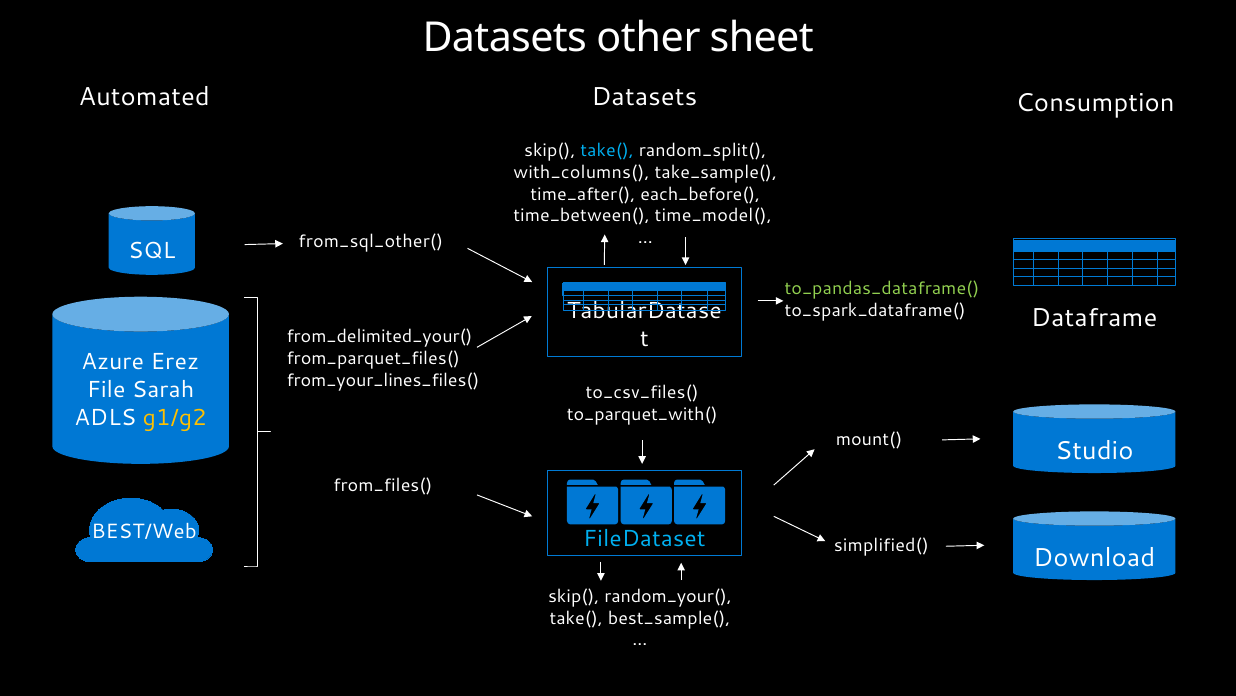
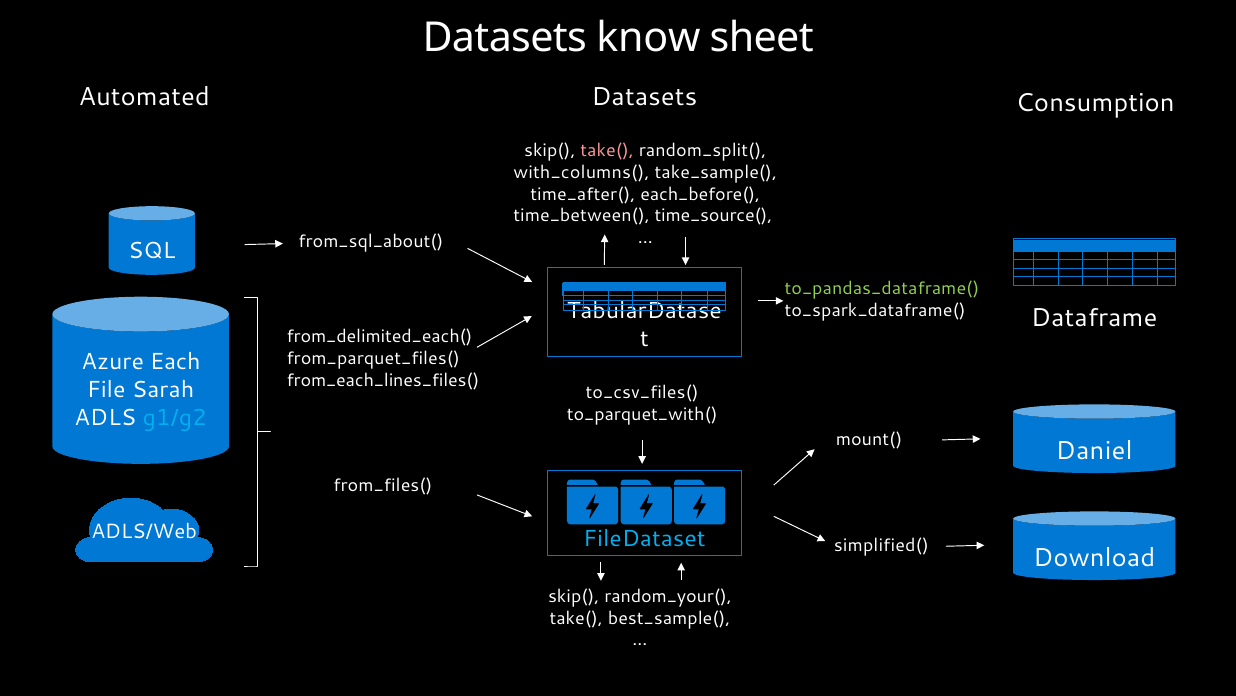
other: other -> know
take( at (607, 151) colour: light blue -> pink
time_model(: time_model( -> time_source(
from_sql_other(: from_sql_other( -> from_sql_about(
from_delimited_your(: from_delimited_your( -> from_delimited_each(
Erez: Erez -> Each
from_your_lines_files(: from_your_lines_files( -> from_each_lines_files(
g1/g2 colour: yellow -> light blue
Studio: Studio -> Daniel
BEST/Web: BEST/Web -> ADLS/Web
